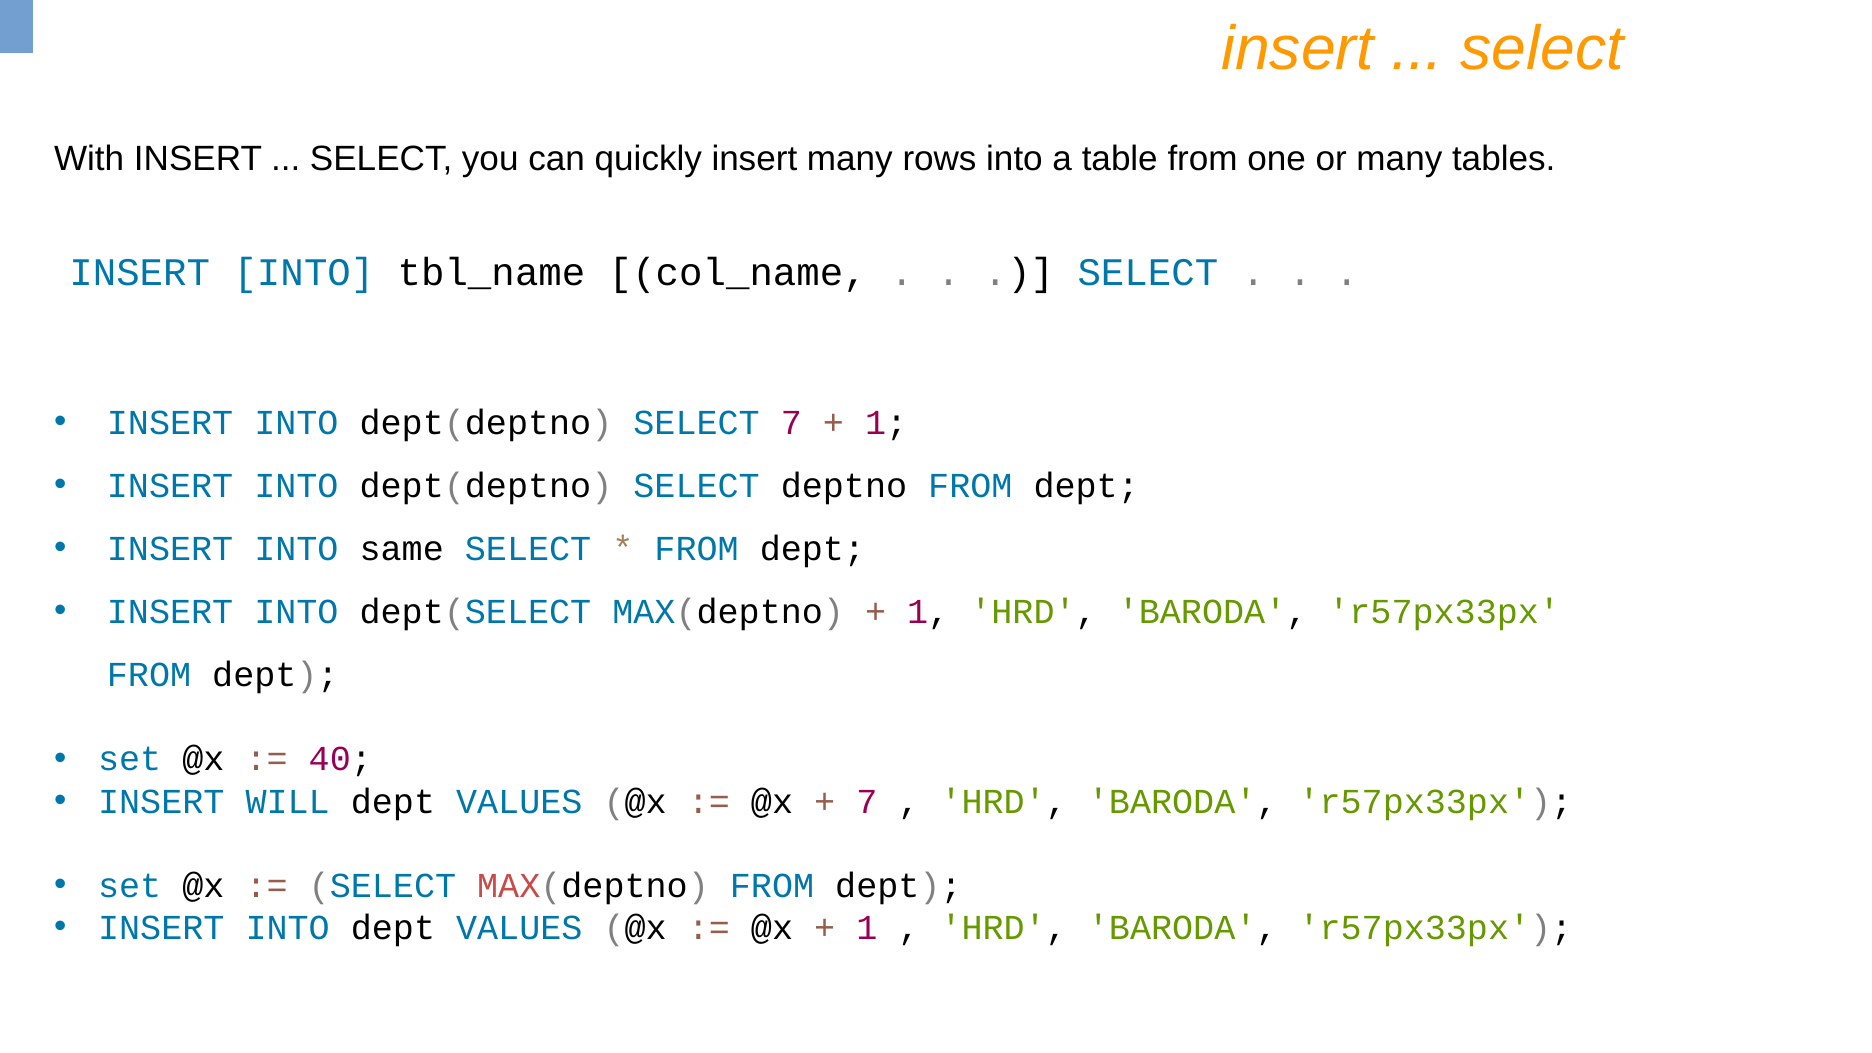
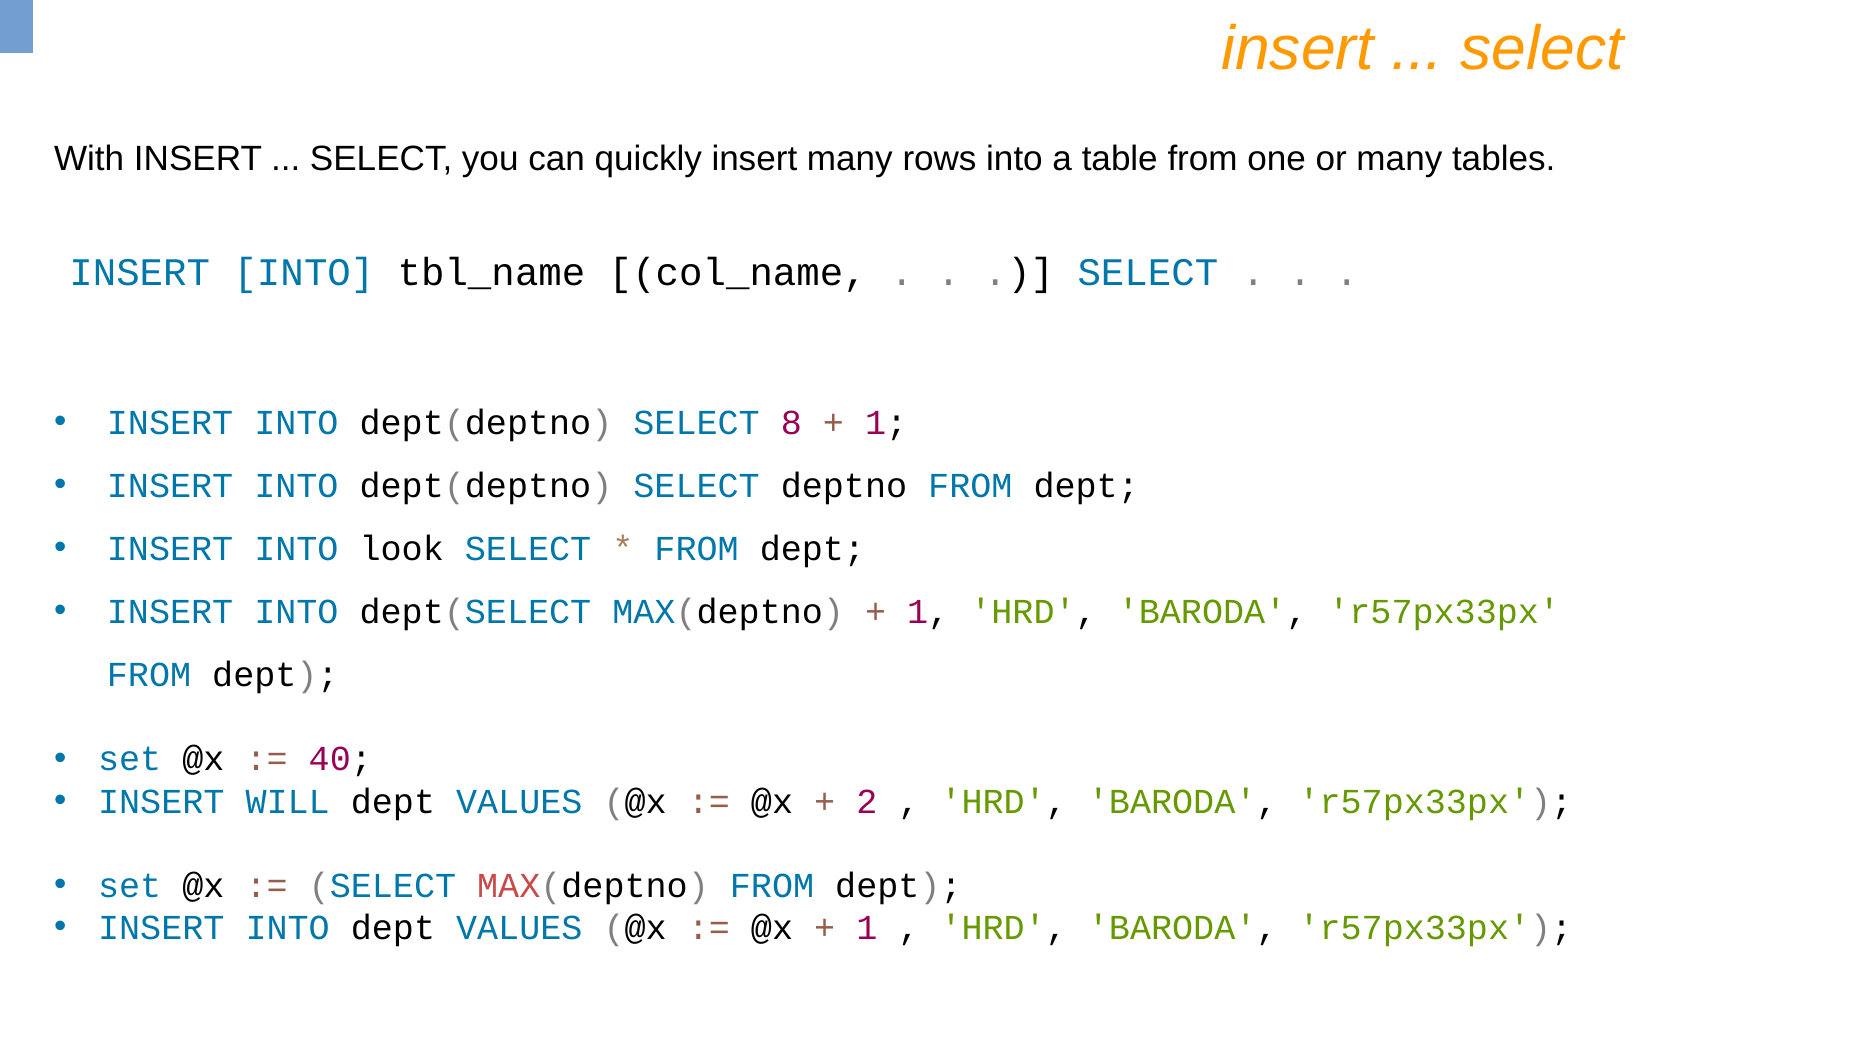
SELECT 7: 7 -> 8
same: same -> look
7 at (867, 802): 7 -> 2
